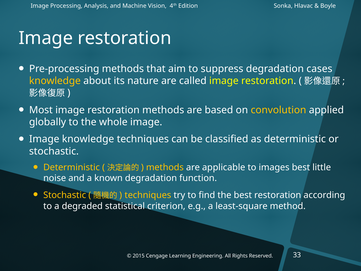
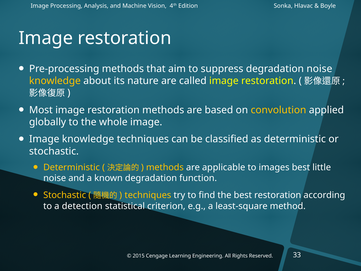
degradation cases: cases -> noise
degraded: degraded -> detection
